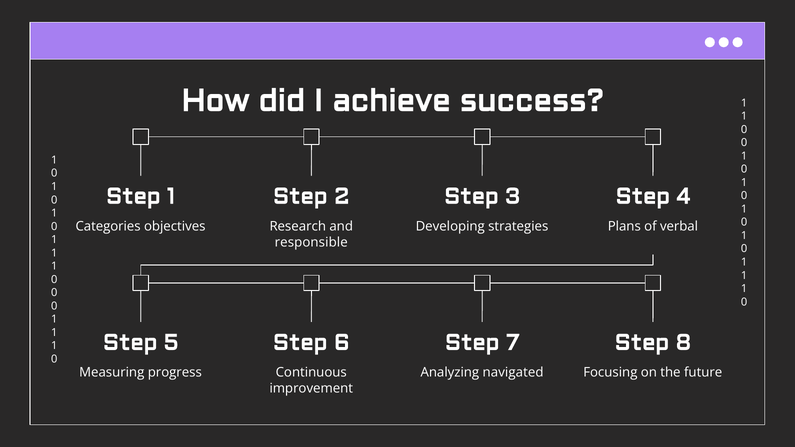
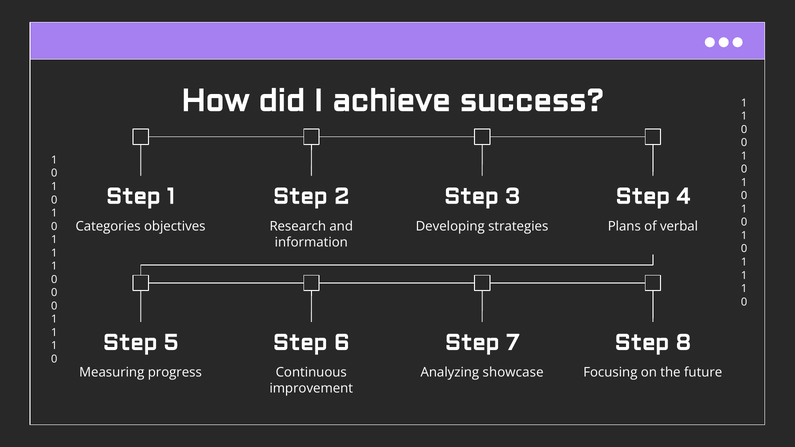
responsible: responsible -> information
navigated: navigated -> showcase
